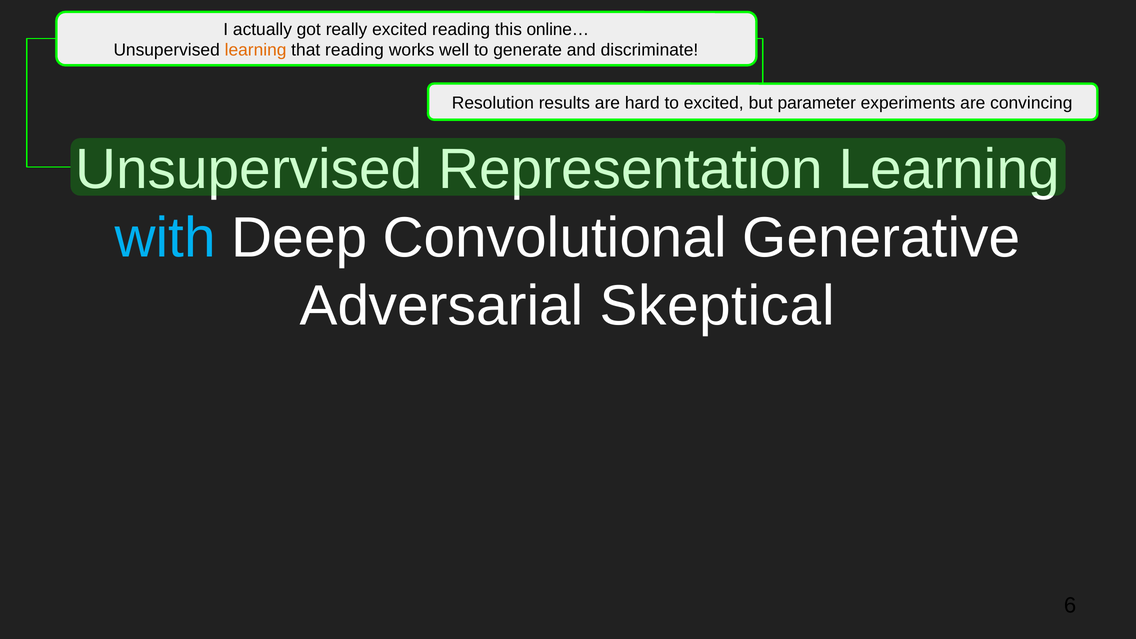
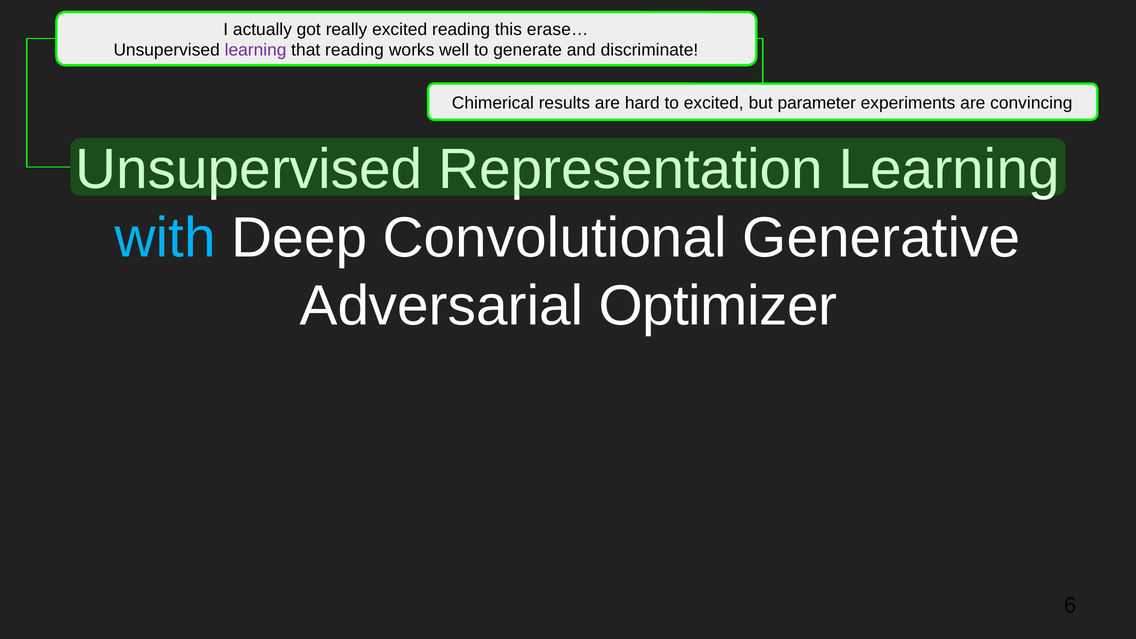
online…: online… -> erase…
learning at (256, 50) colour: orange -> purple
Resolution: Resolution -> Chimerical
Skeptical: Skeptical -> Optimizer
